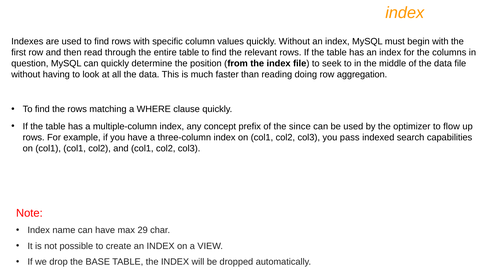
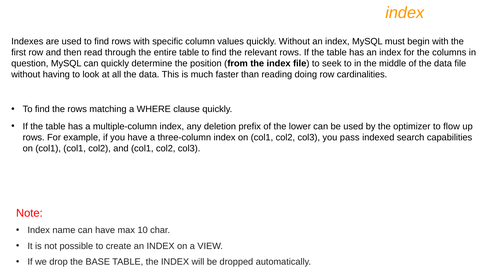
aggregation: aggregation -> cardinalities
concept: concept -> deletion
since: since -> lower
29: 29 -> 10
